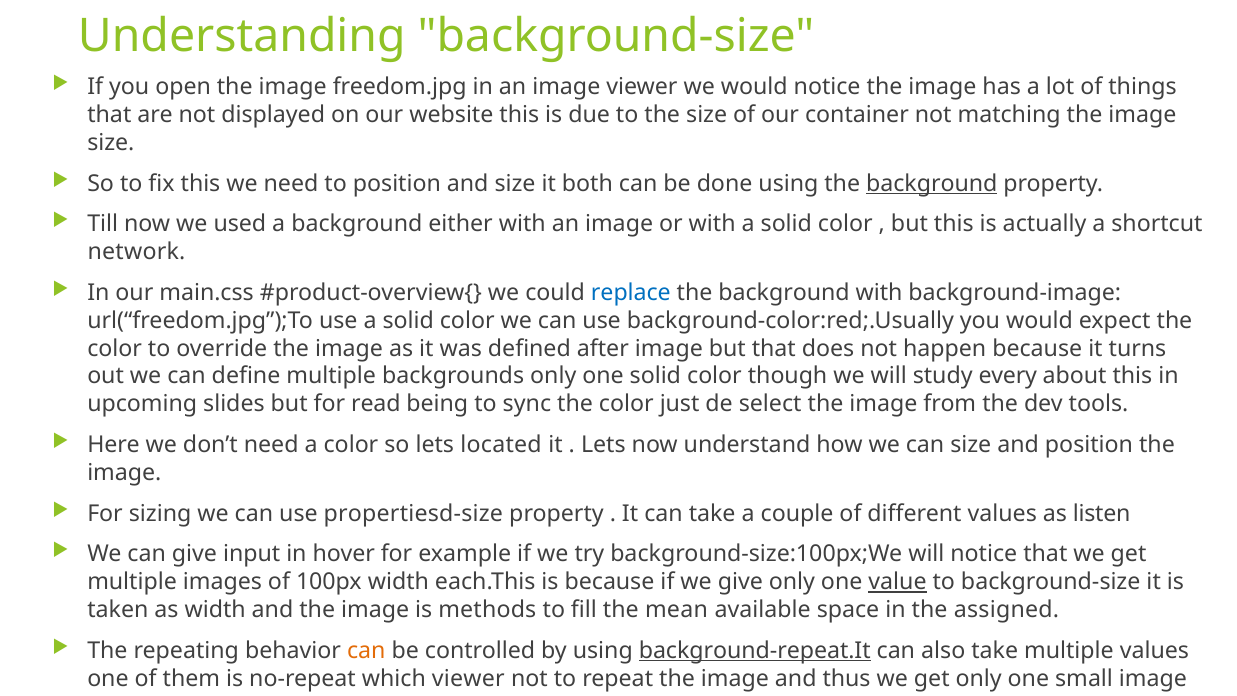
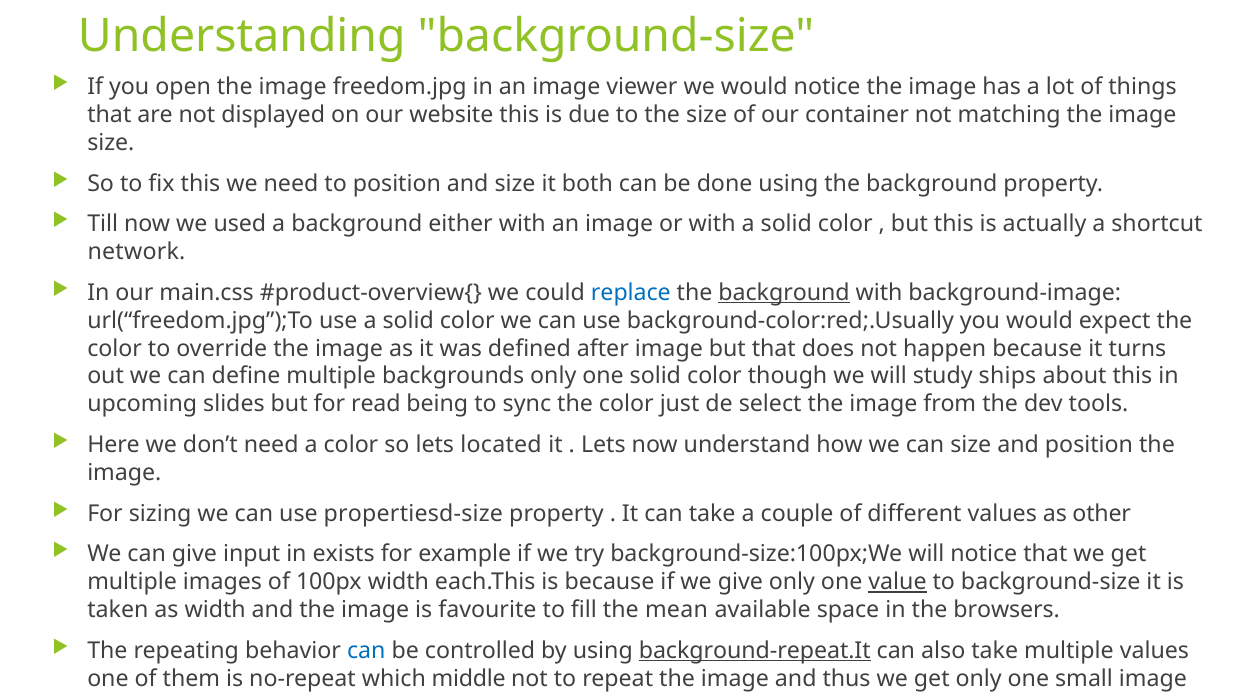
background at (932, 183) underline: present -> none
background at (784, 293) underline: none -> present
every: every -> ships
listen: listen -> other
hover: hover -> exists
methods: methods -> favourite
assigned: assigned -> browsers
can at (366, 650) colour: orange -> blue
which viewer: viewer -> middle
